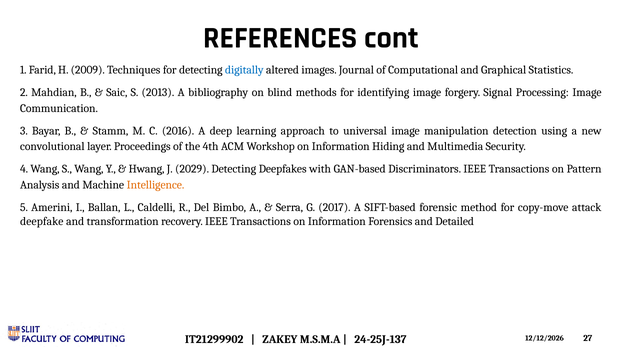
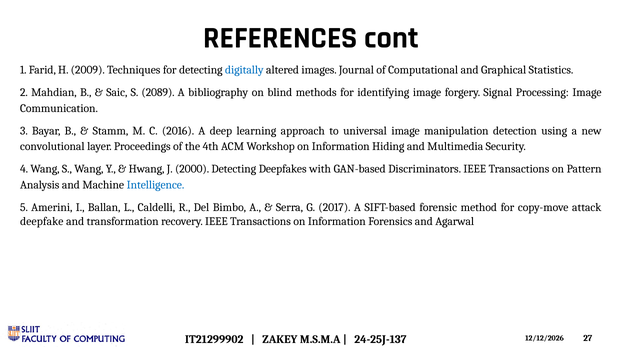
2013: 2013 -> 2089
2029: 2029 -> 2000
Intelligence colour: orange -> blue
Detailed: Detailed -> Agarwal
